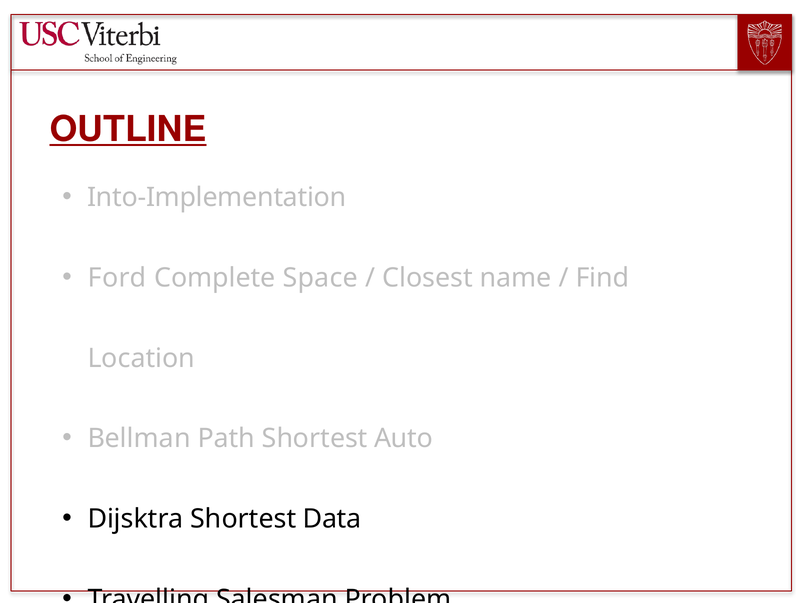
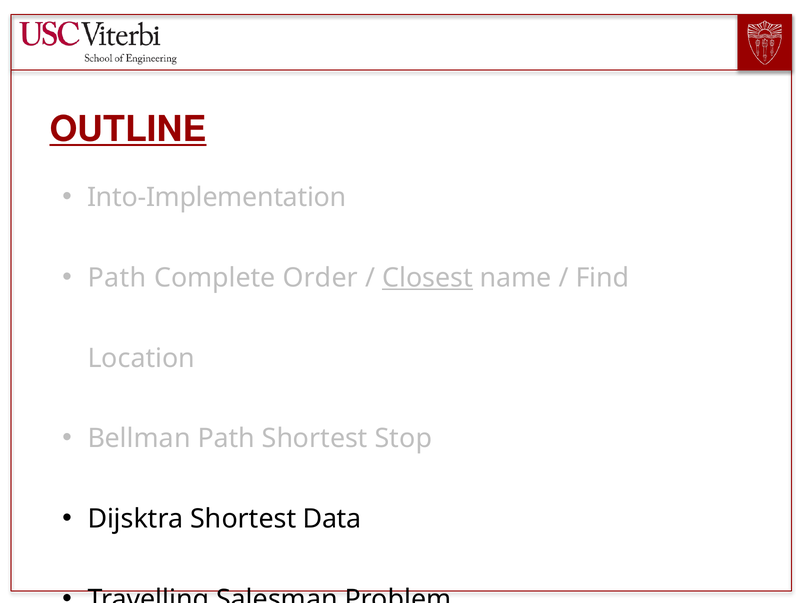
Ford at (117, 278): Ford -> Path
Space: Space -> Order
Closest underline: none -> present
Auto: Auto -> Stop
